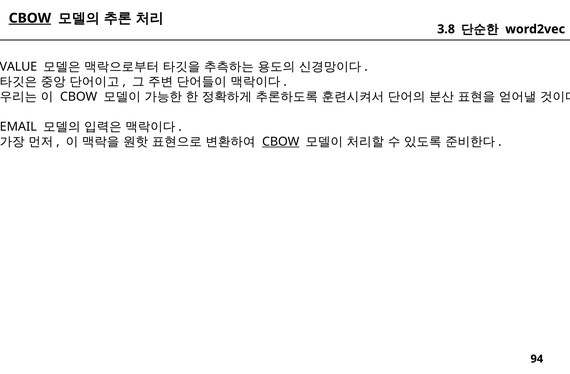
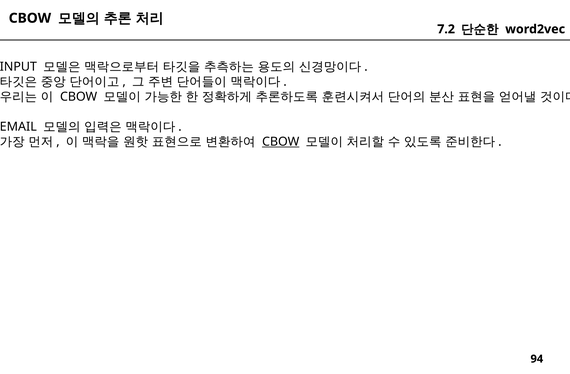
CBOW at (30, 18) underline: present -> none
3.8: 3.8 -> 7.2
VALUE: VALUE -> INPUT
